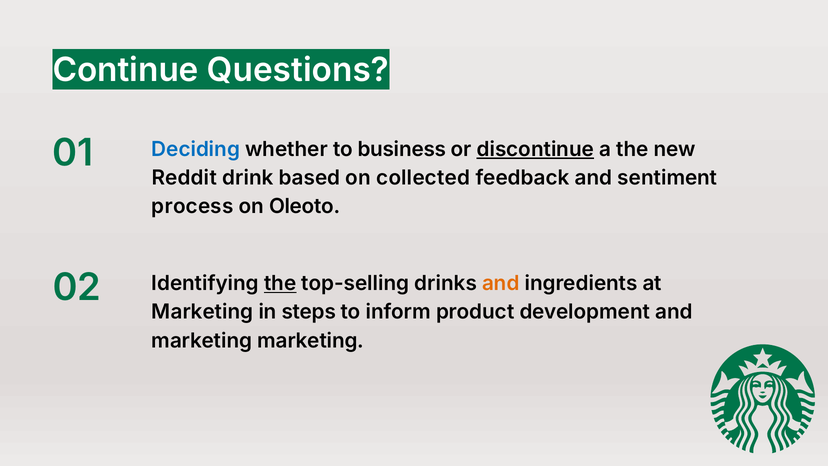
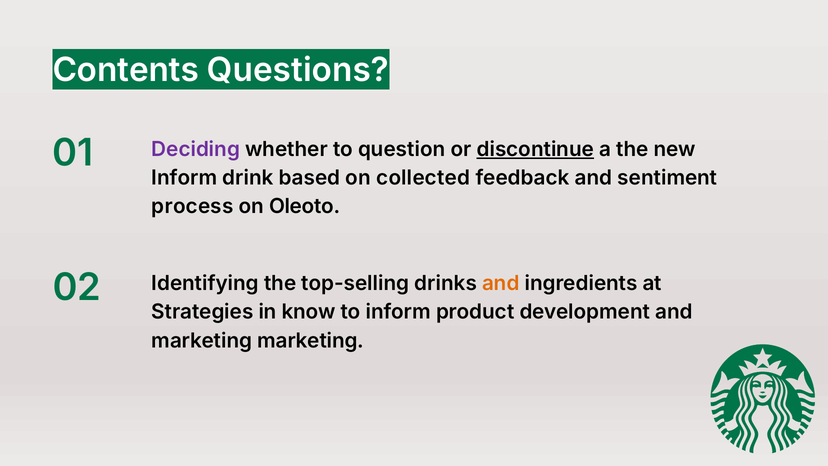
Continue: Continue -> Contents
Deciding colour: blue -> purple
business: business -> question
Reddit at (184, 178): Reddit -> Inform
the at (280, 283) underline: present -> none
Marketing at (202, 312): Marketing -> Strategies
steps: steps -> know
